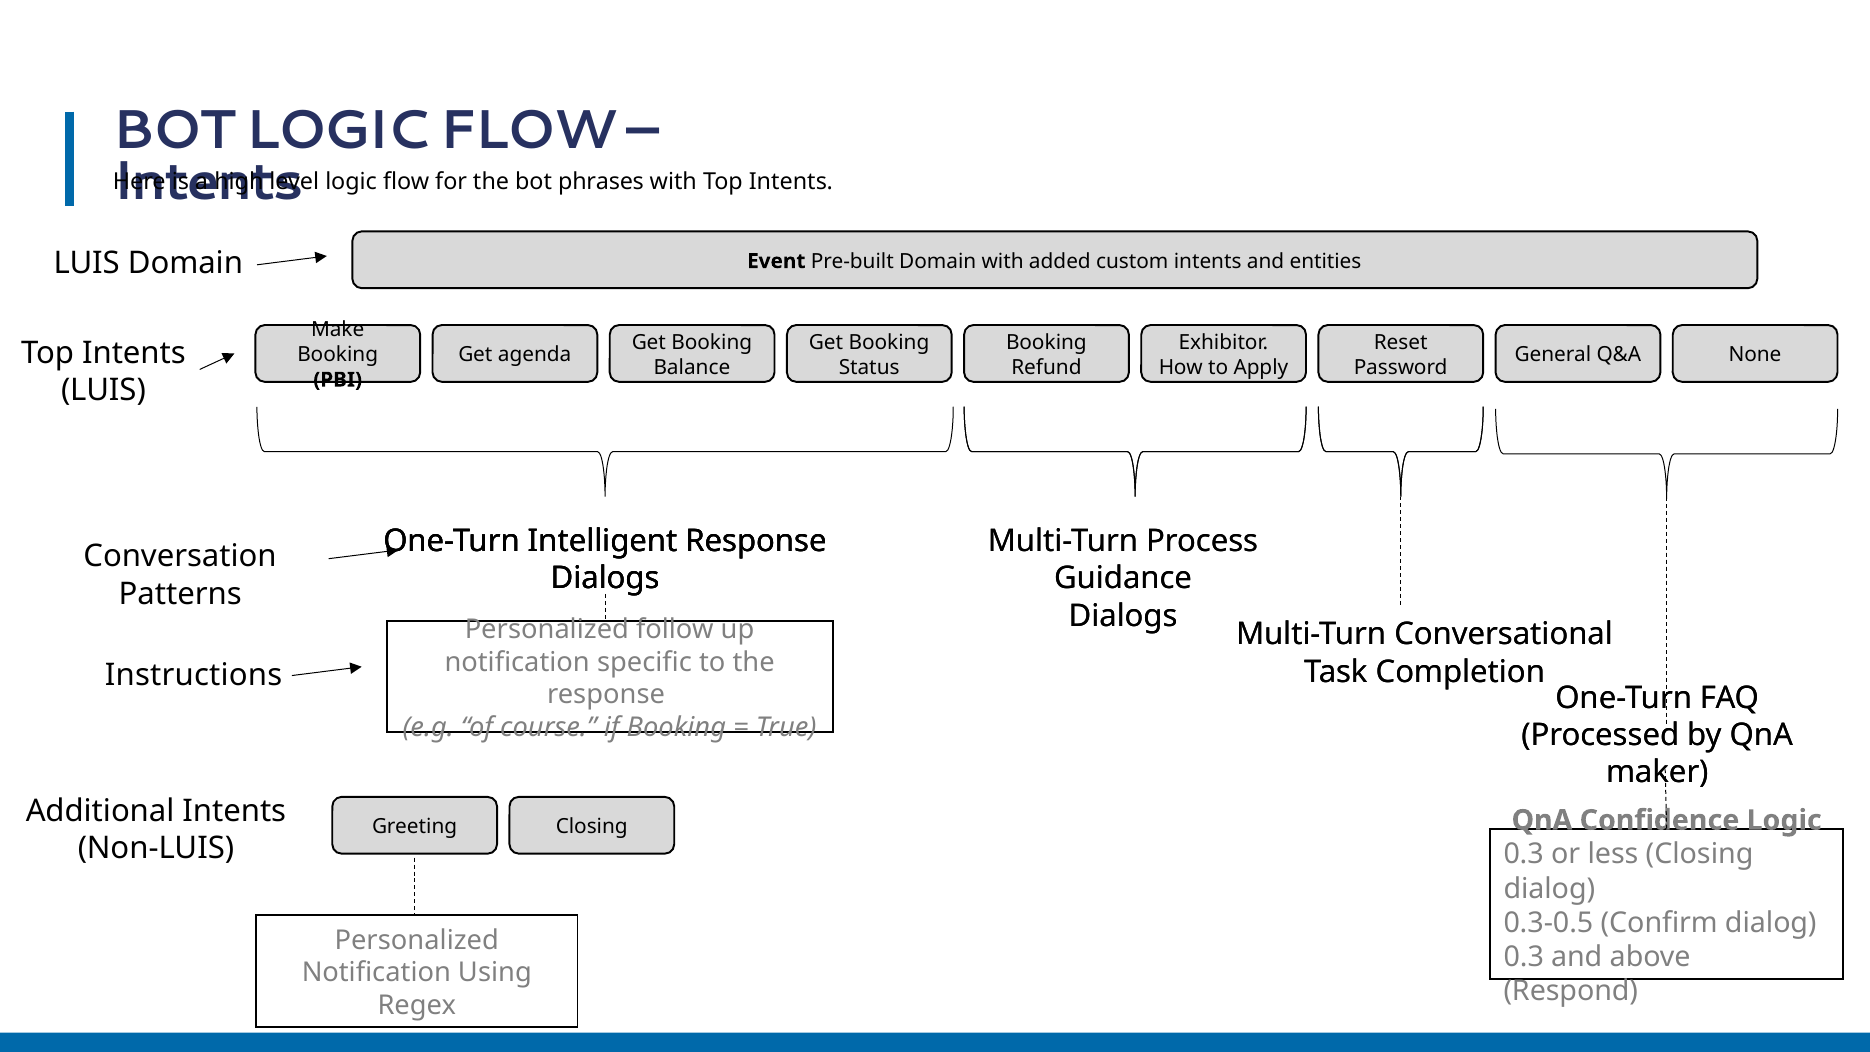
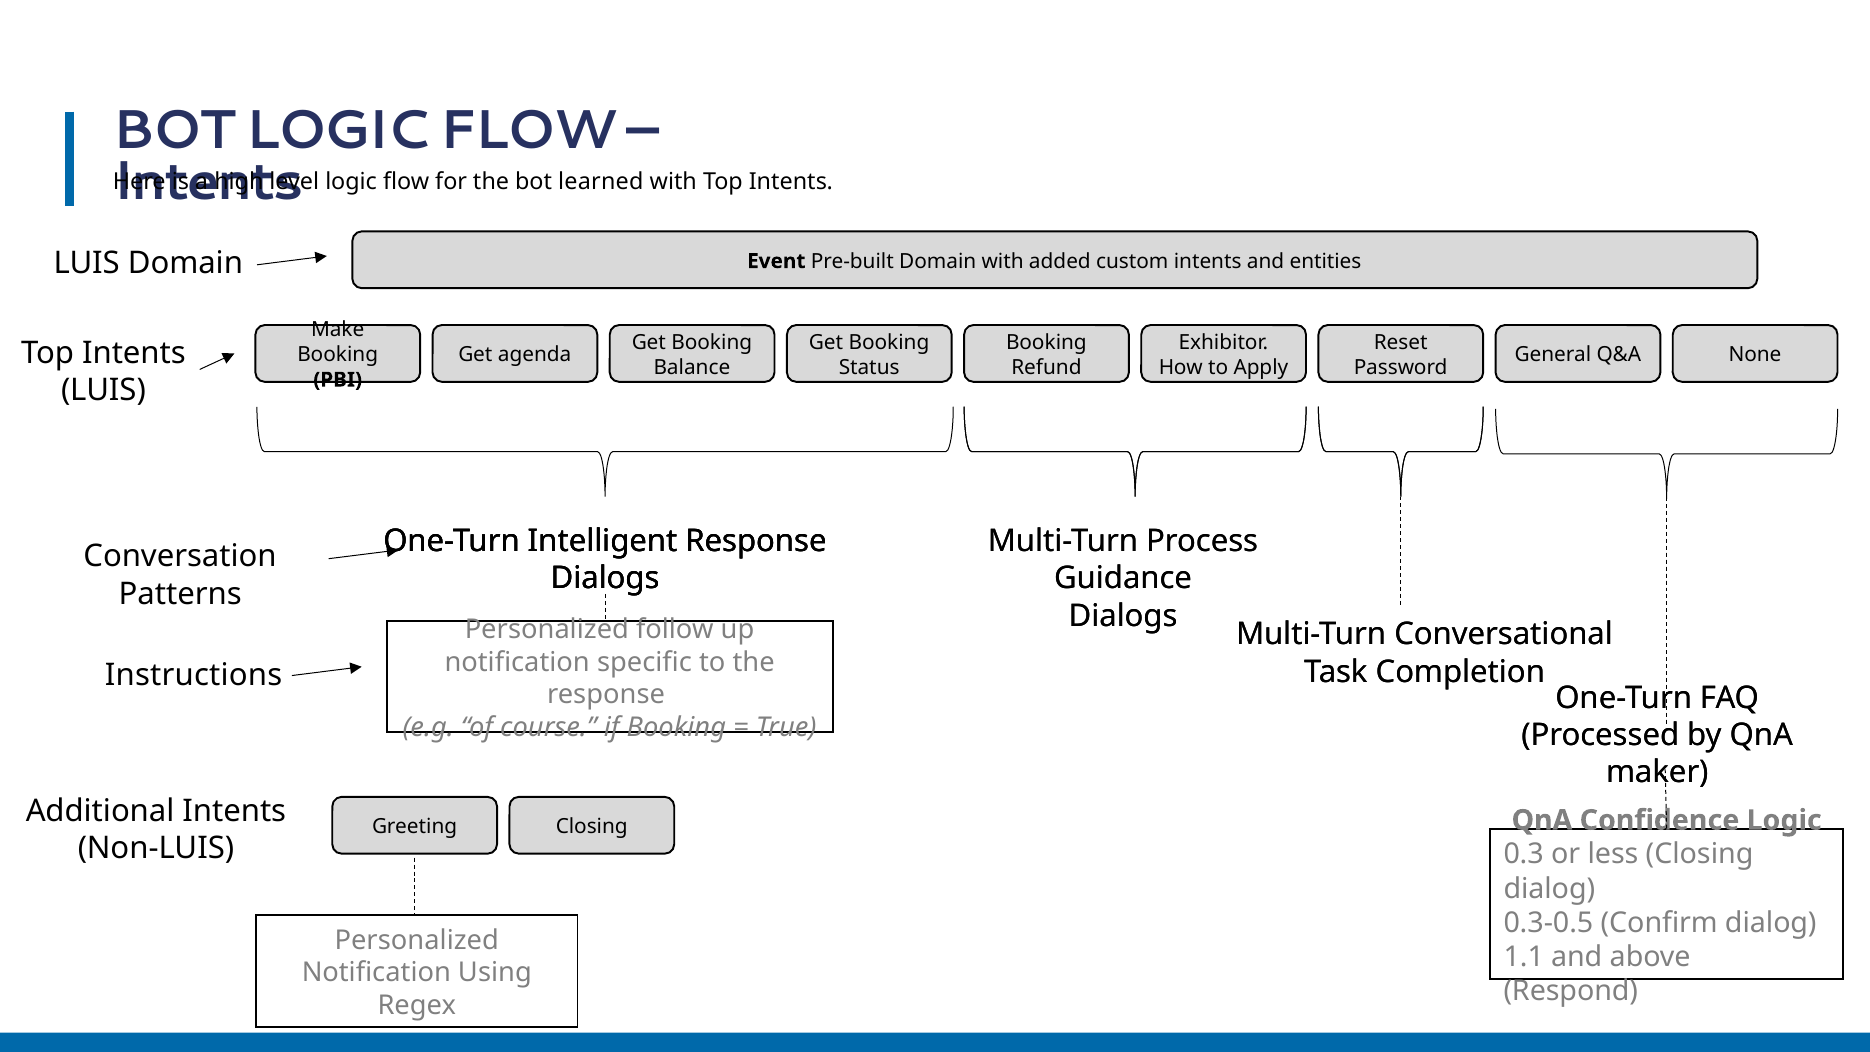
phrases: phrases -> learned
0.3 at (1524, 957): 0.3 -> 1.1
